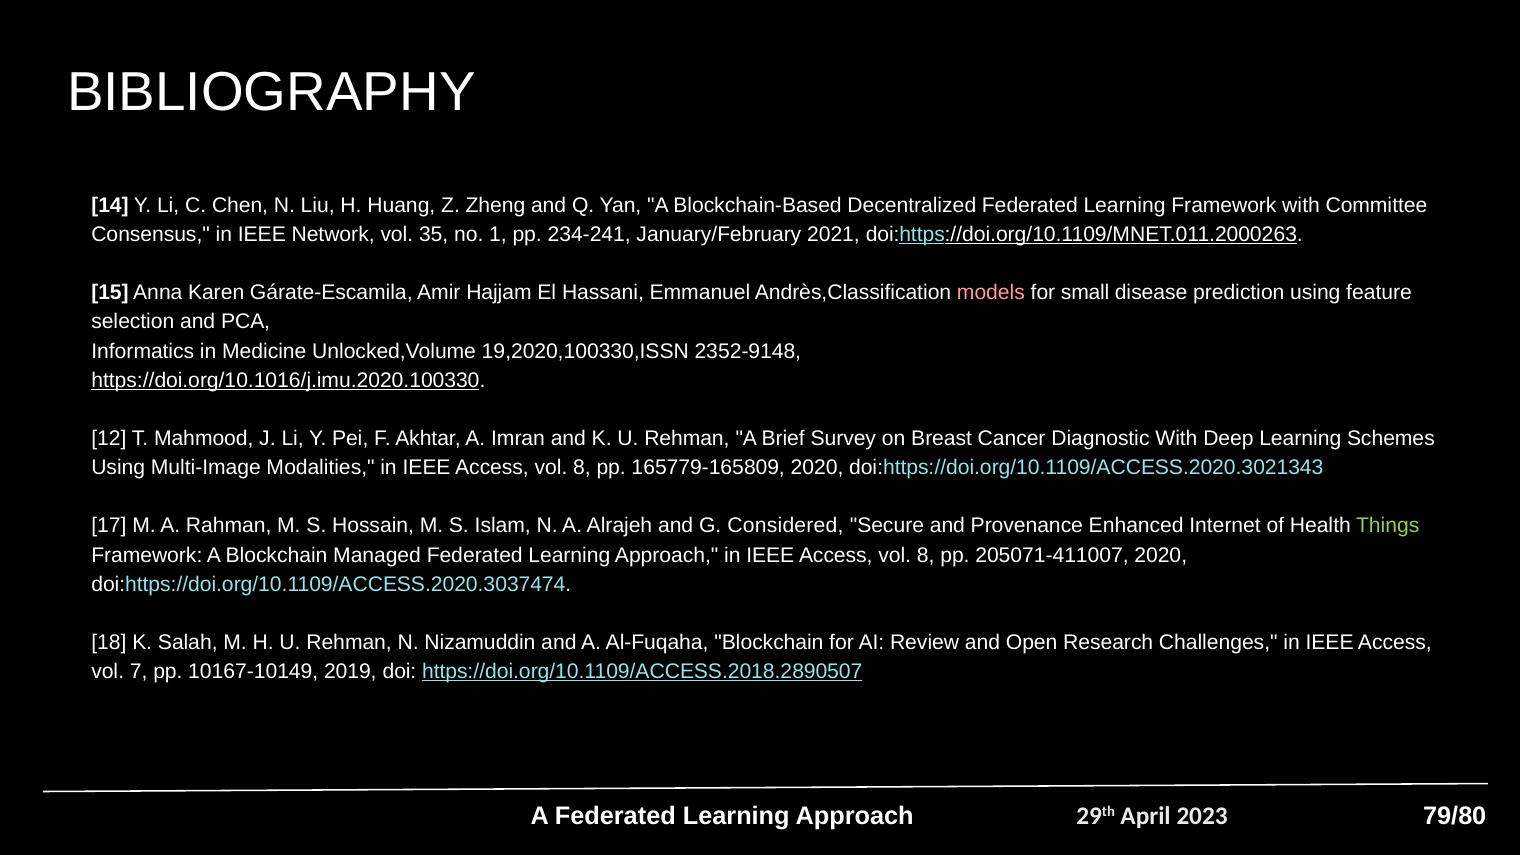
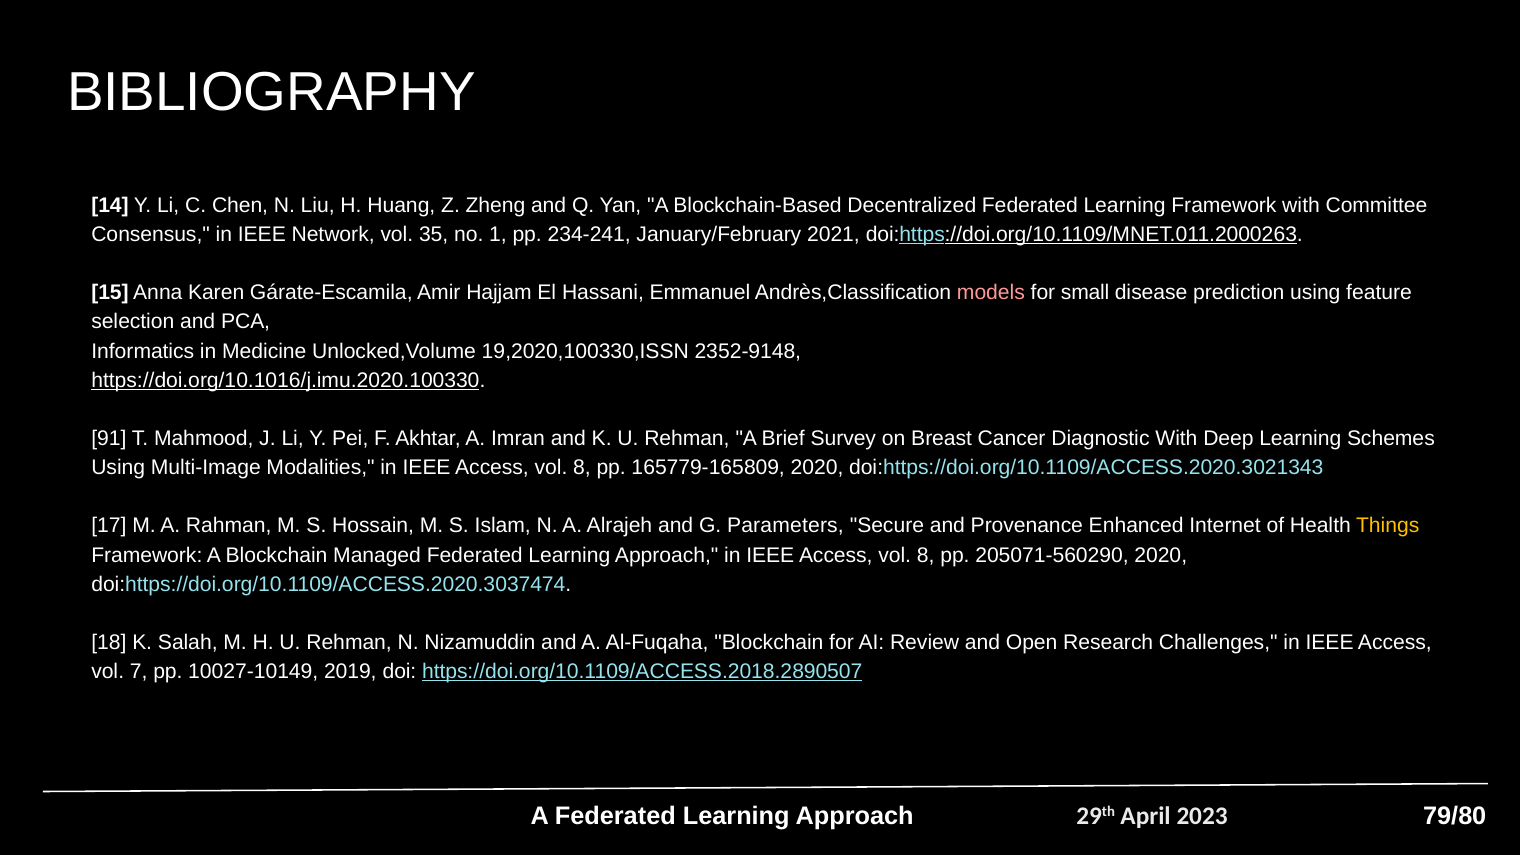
12: 12 -> 91
Considered: Considered -> Parameters
Things colour: light green -> yellow
205071-411007: 205071-411007 -> 205071-560290
10167-10149: 10167-10149 -> 10027-10149
